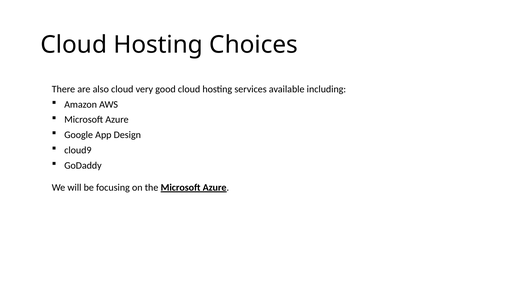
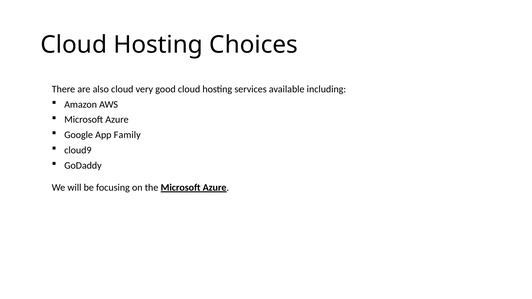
Design: Design -> Family
